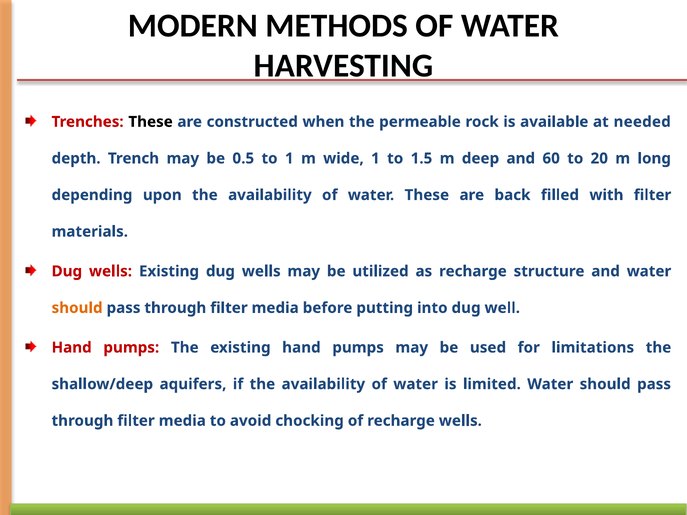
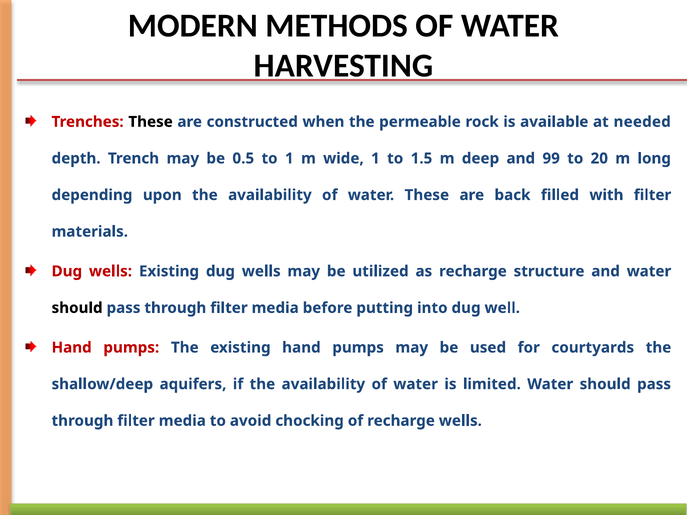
60: 60 -> 99
should at (77, 308) colour: orange -> black
limitations: limitations -> courtyards
